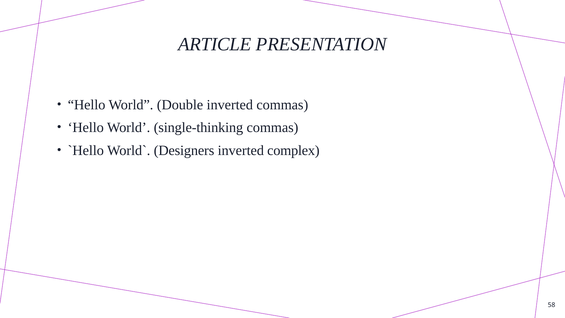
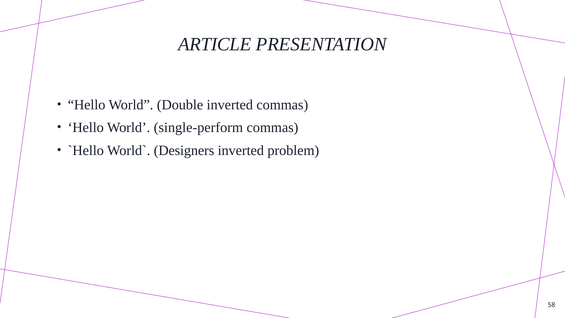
single-thinking: single-thinking -> single-perform
complex: complex -> problem
